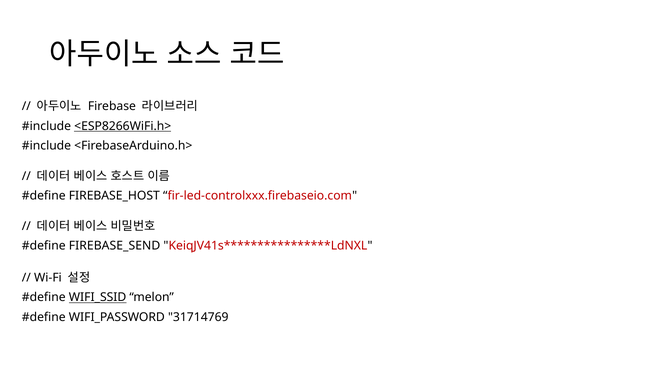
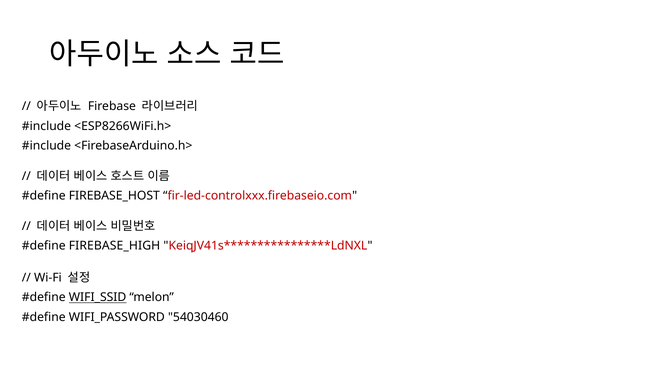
<ESP8266WiFi.h> underline: present -> none
FIREBASE_SEND: FIREBASE_SEND -> FIREBASE_HIGH
31714769: 31714769 -> 54030460
